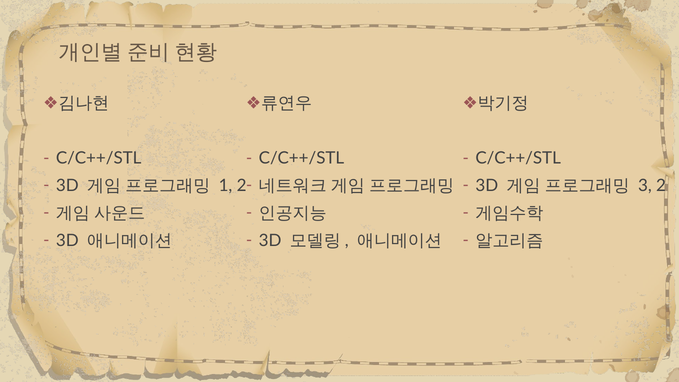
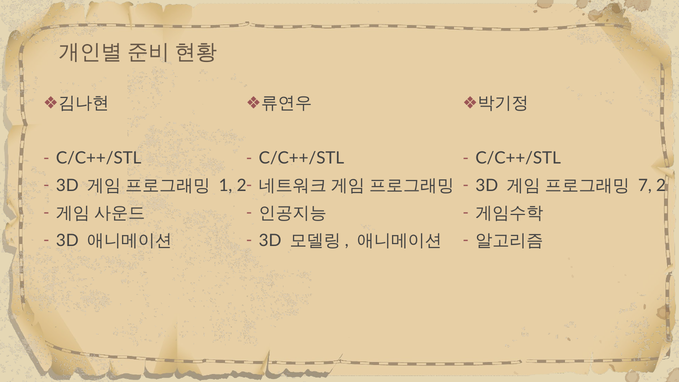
3: 3 -> 7
